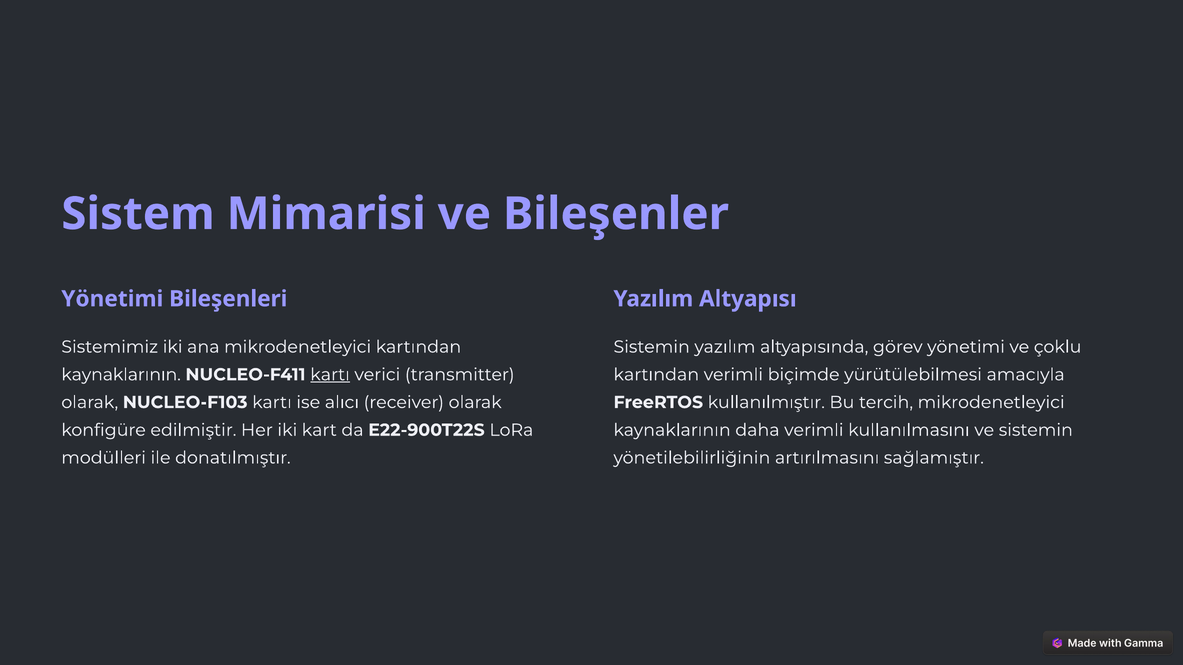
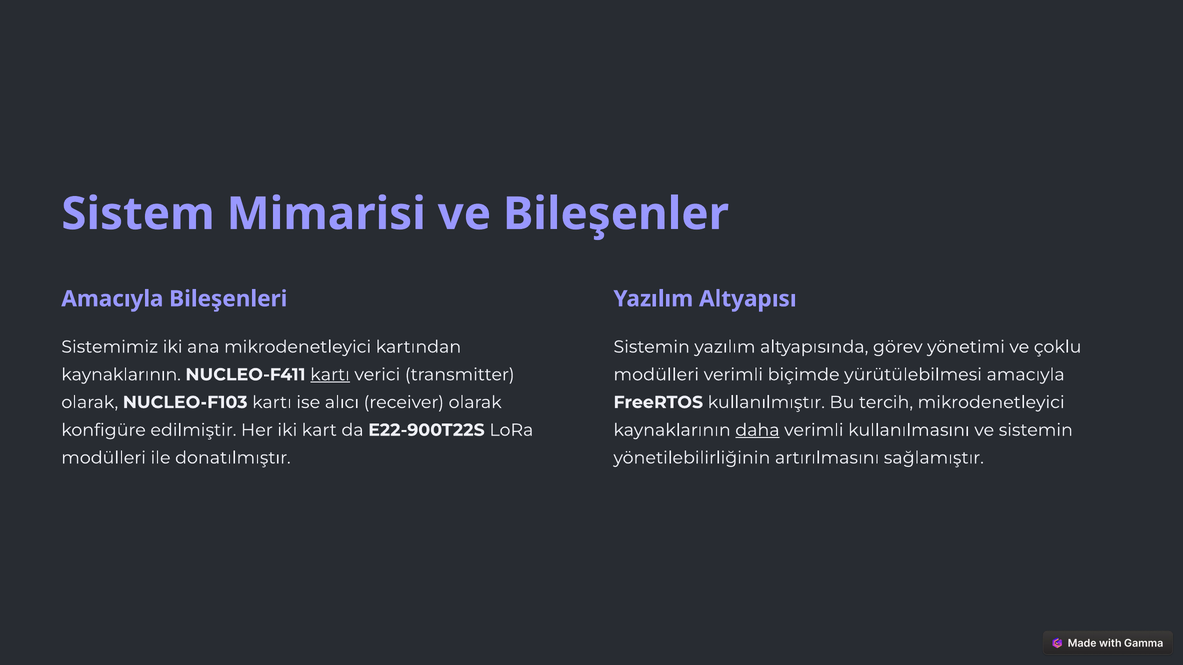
Yönetimi at (112, 299): Yönetimi -> Amacıyla
kartından at (656, 375): kartından -> modülleri
daha underline: none -> present
